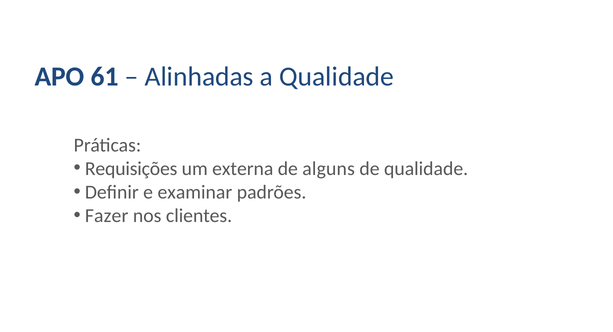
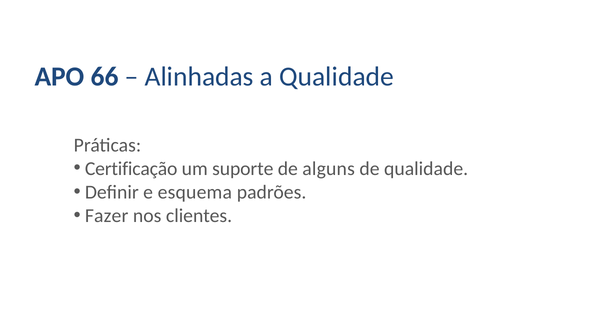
61: 61 -> 66
Requisições: Requisições -> Certificação
externa: externa -> suporte
examinar: examinar -> esquema
